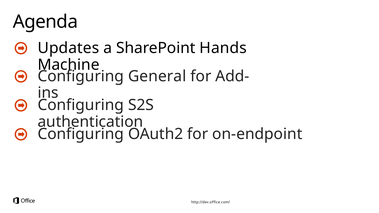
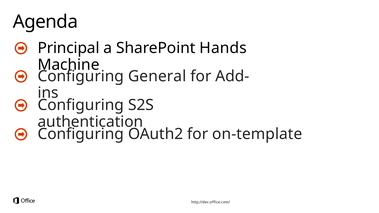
Updates: Updates -> Principal
on-endpoint: on-endpoint -> on-template
